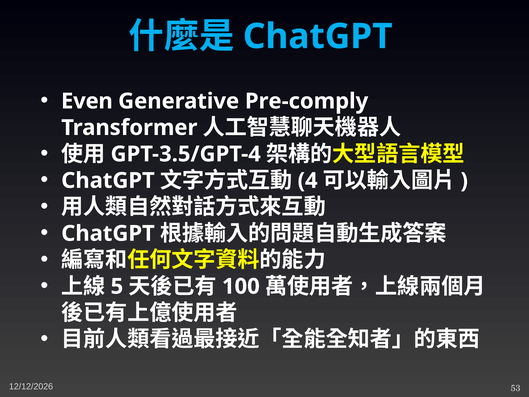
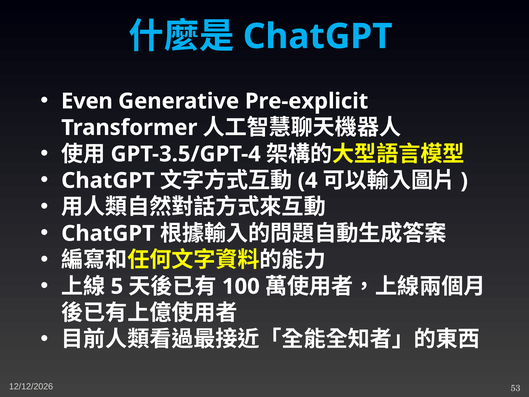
Pre-comply: Pre-comply -> Pre-explicit
